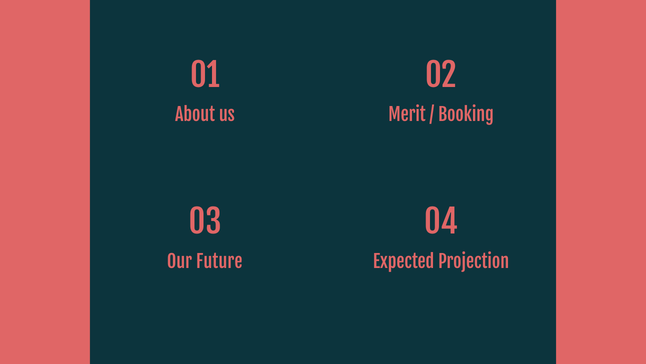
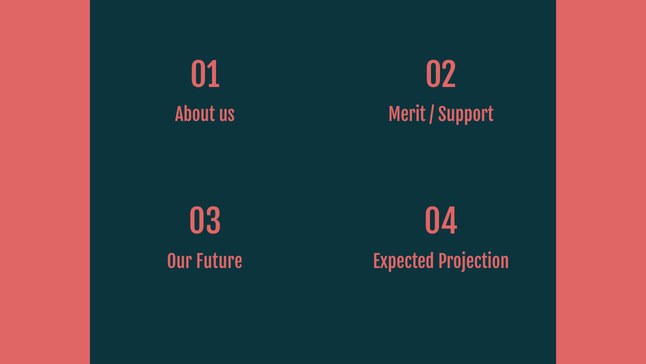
Booking: Booking -> Support
